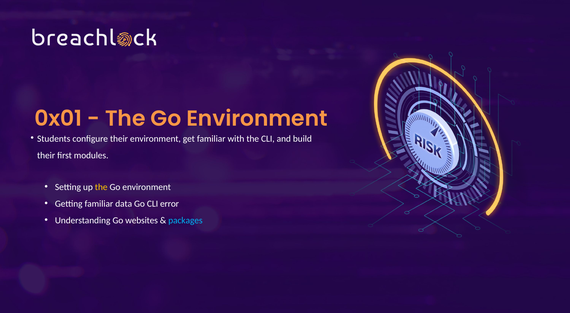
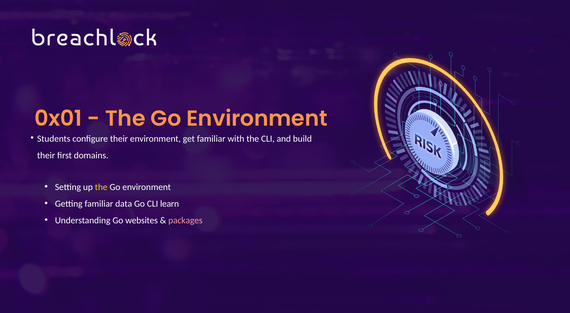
modules: modules -> domains
error: error -> learn
packages colour: light blue -> pink
